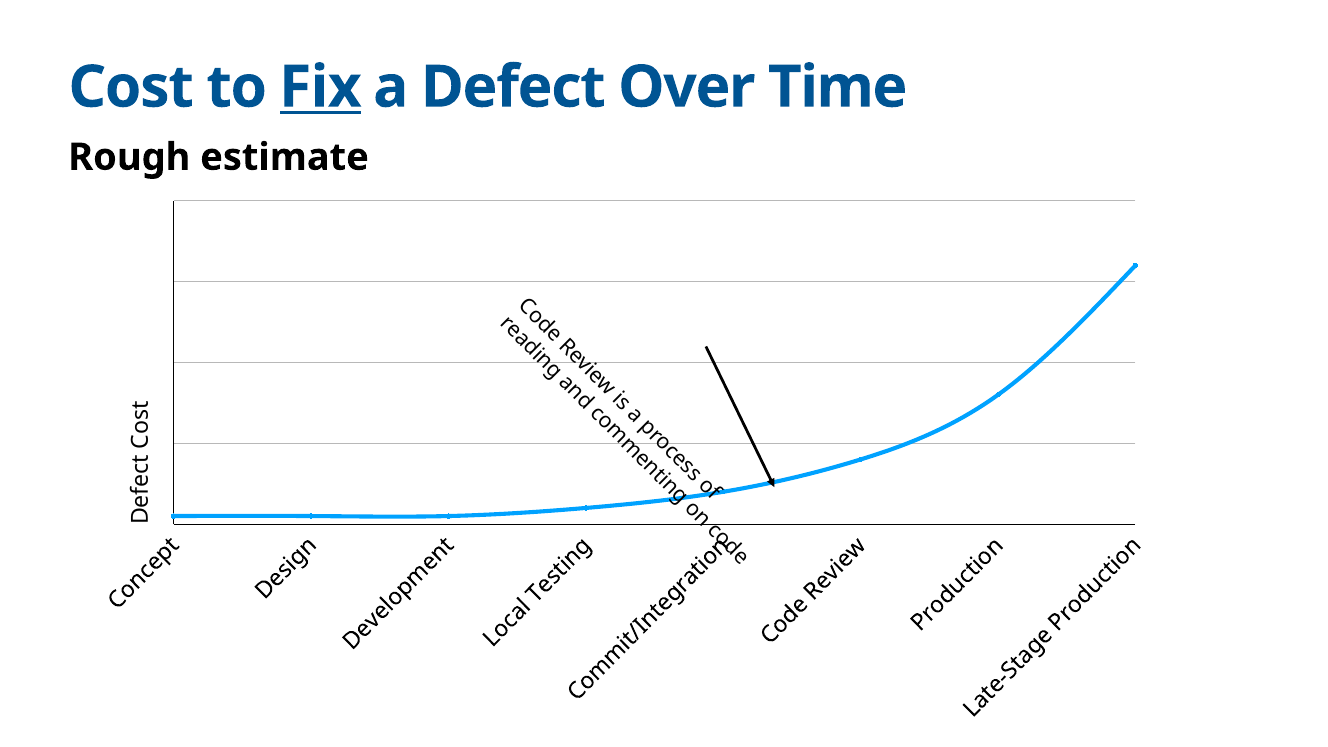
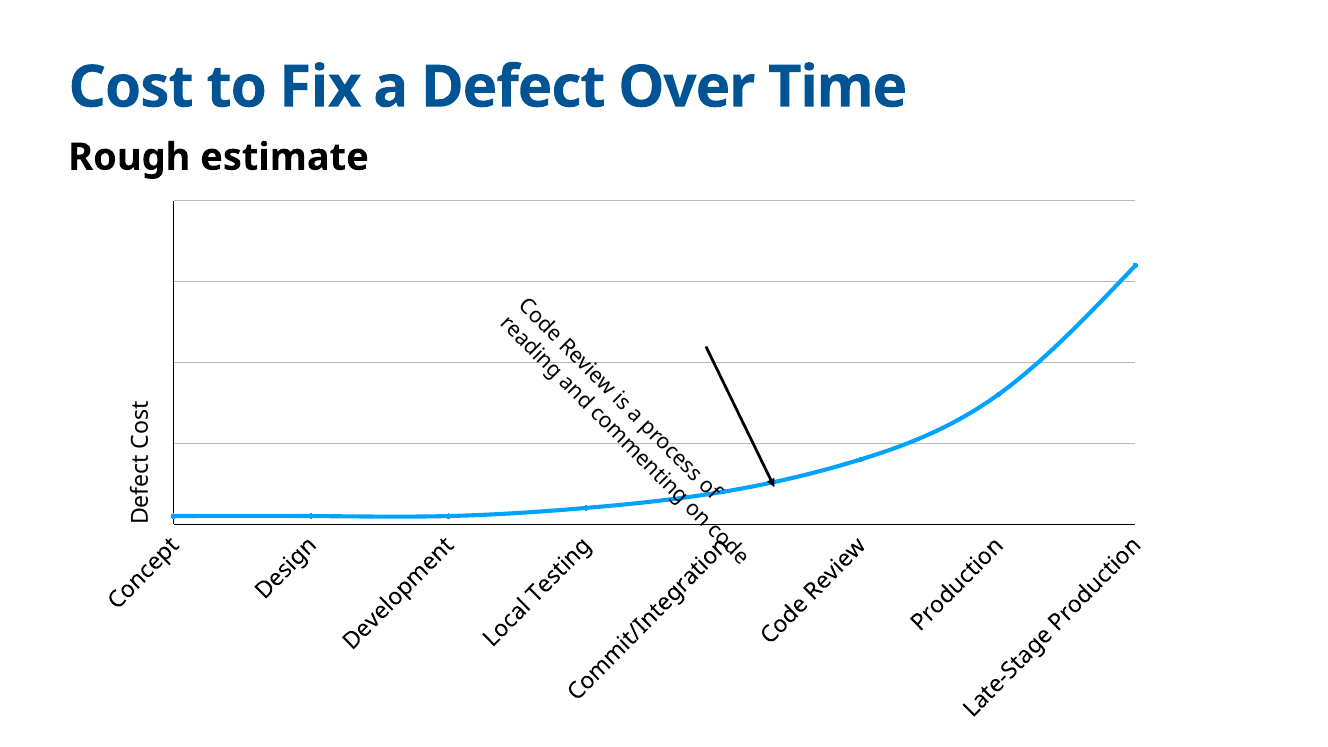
Fix underline: present -> none
